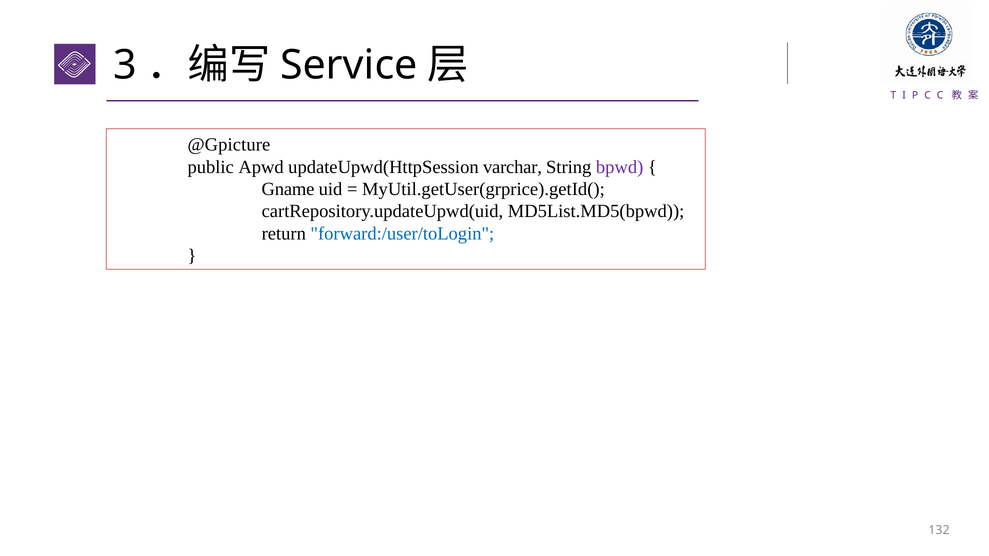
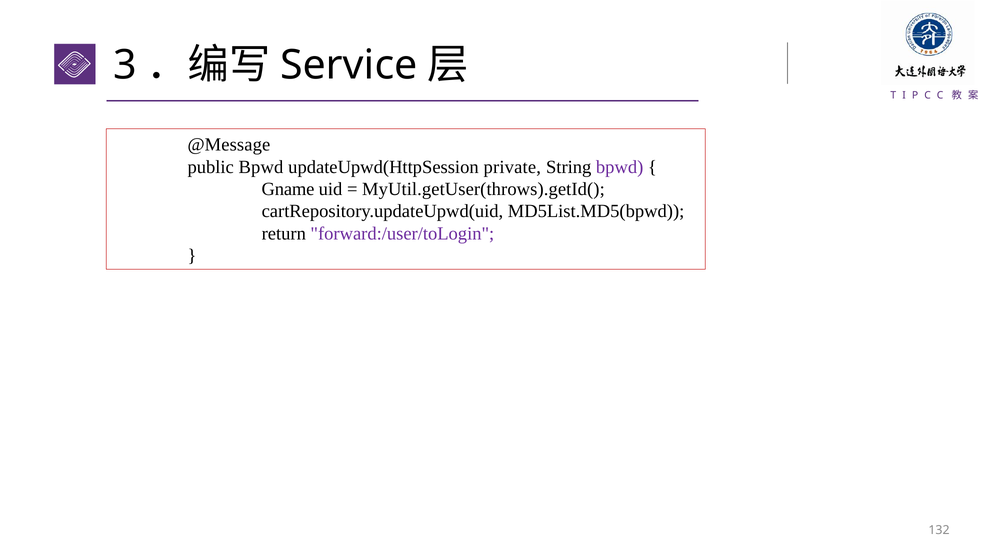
@Gpicture: @Gpicture -> @Message
public Apwd: Apwd -> Bpwd
varchar: varchar -> private
MyUtil.getUser(grprice).getId(: MyUtil.getUser(grprice).getId( -> MyUtil.getUser(throws).getId(
forward:/user/toLogin colour: blue -> purple
